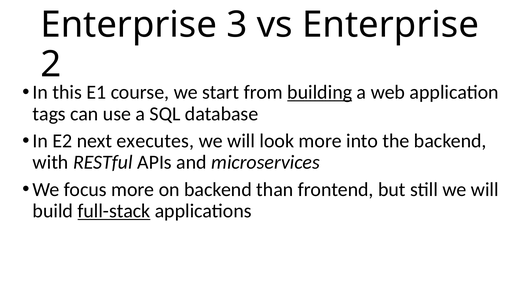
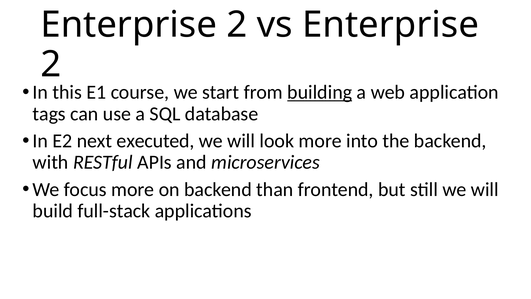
3 at (237, 25): 3 -> 2
executes: executes -> executed
full-stack underline: present -> none
